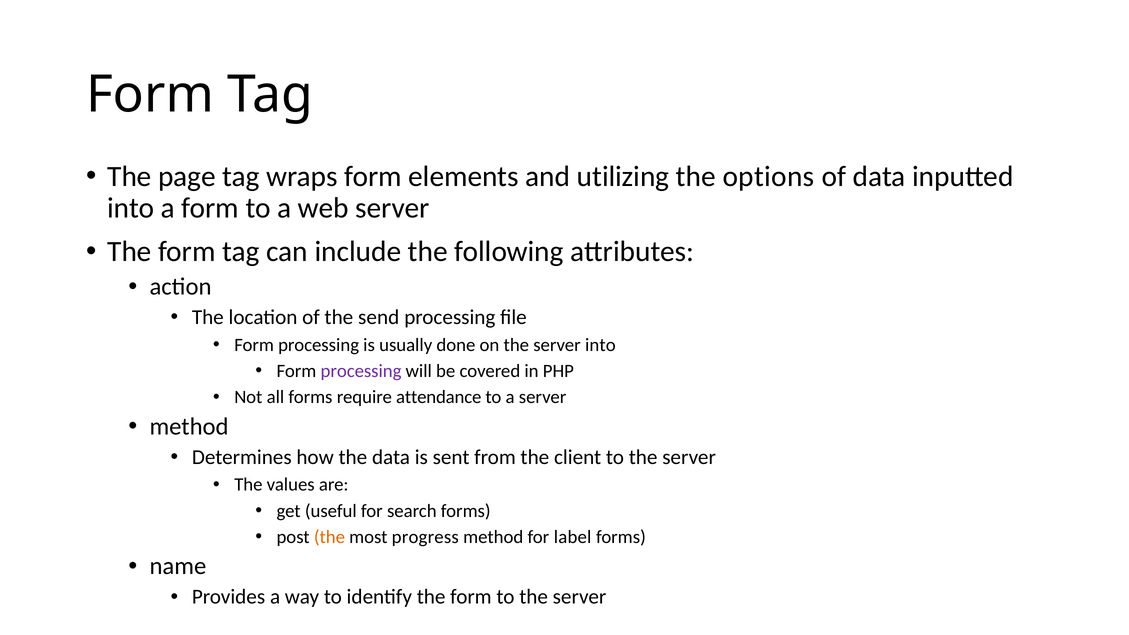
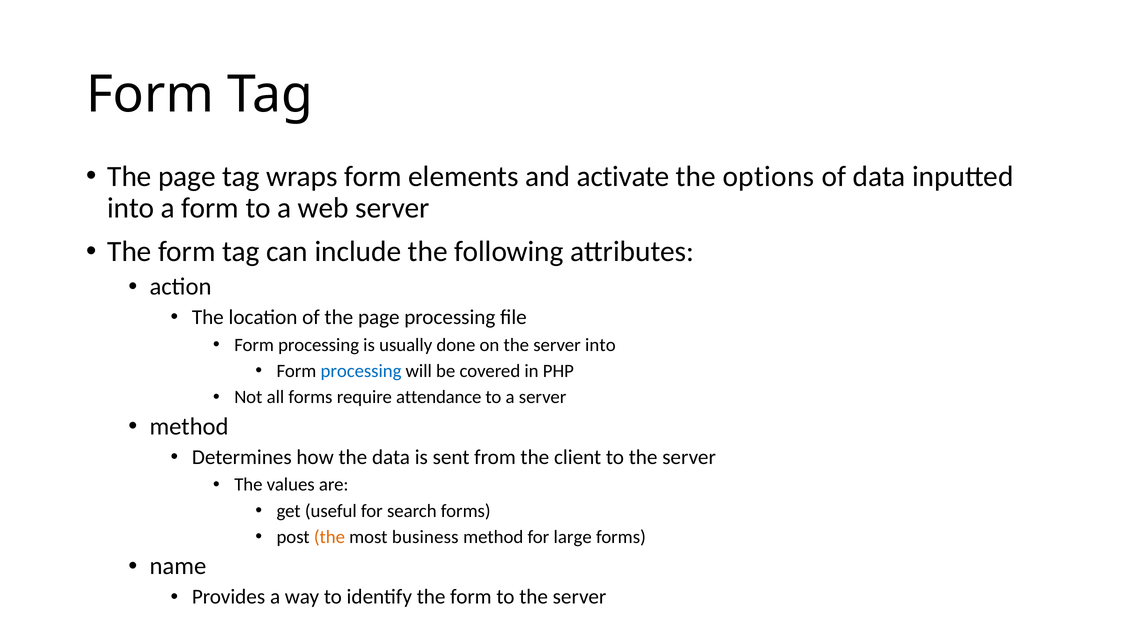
utilizing: utilizing -> activate
of the send: send -> page
processing at (361, 371) colour: purple -> blue
progress: progress -> business
label: label -> large
